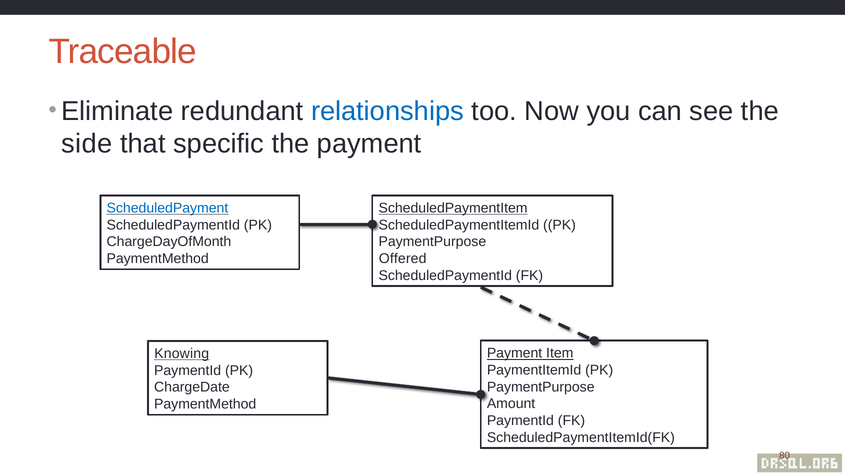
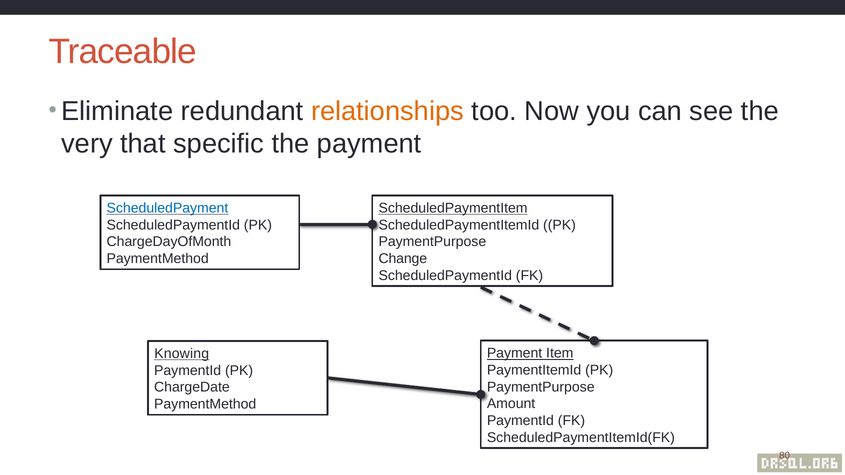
relationships colour: blue -> orange
side: side -> very
Offered: Offered -> Change
